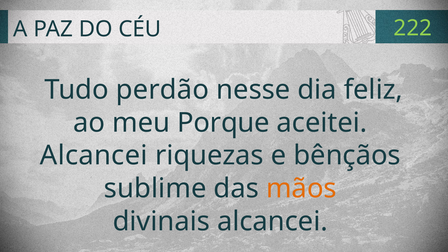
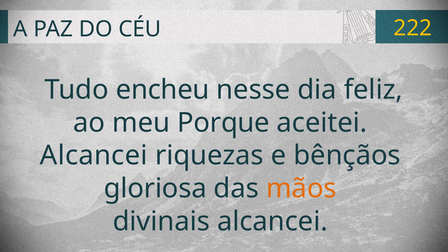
222 colour: light green -> yellow
perdão: perdão -> encheu
sublime: sublime -> gloriosa
